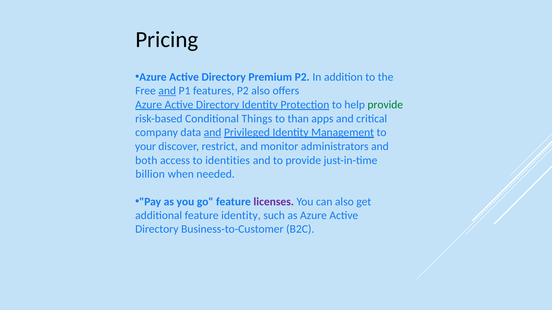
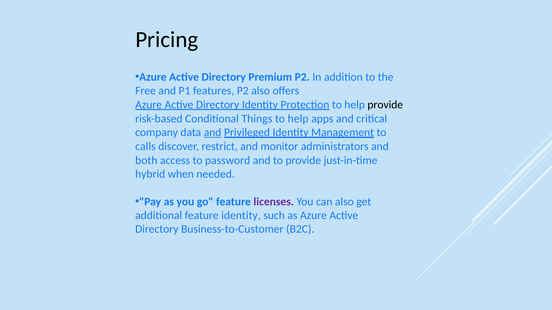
and at (167, 91) underline: present -> none
provide at (385, 105) colour: green -> black
than at (298, 119): than -> help
your: your -> calls
identities: identities -> password
billion: billion -> hybrid
